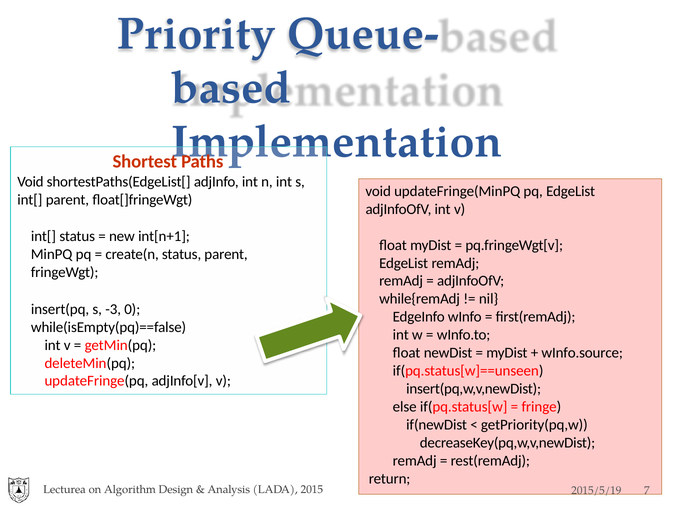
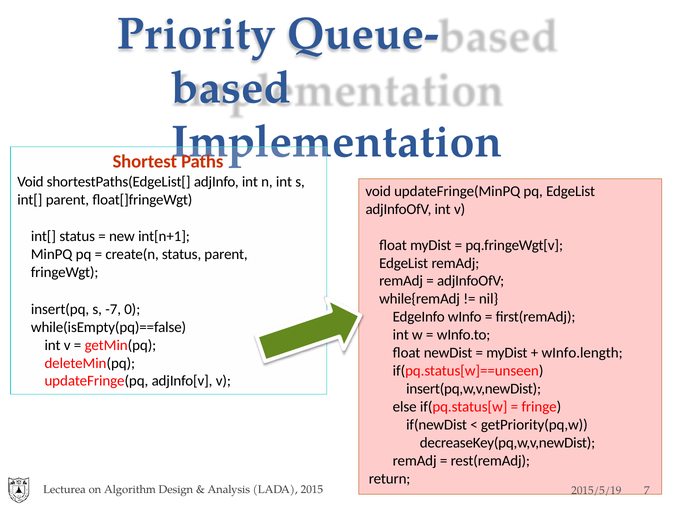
-3: -3 -> -7
wInfo.source: wInfo.source -> wInfo.length
